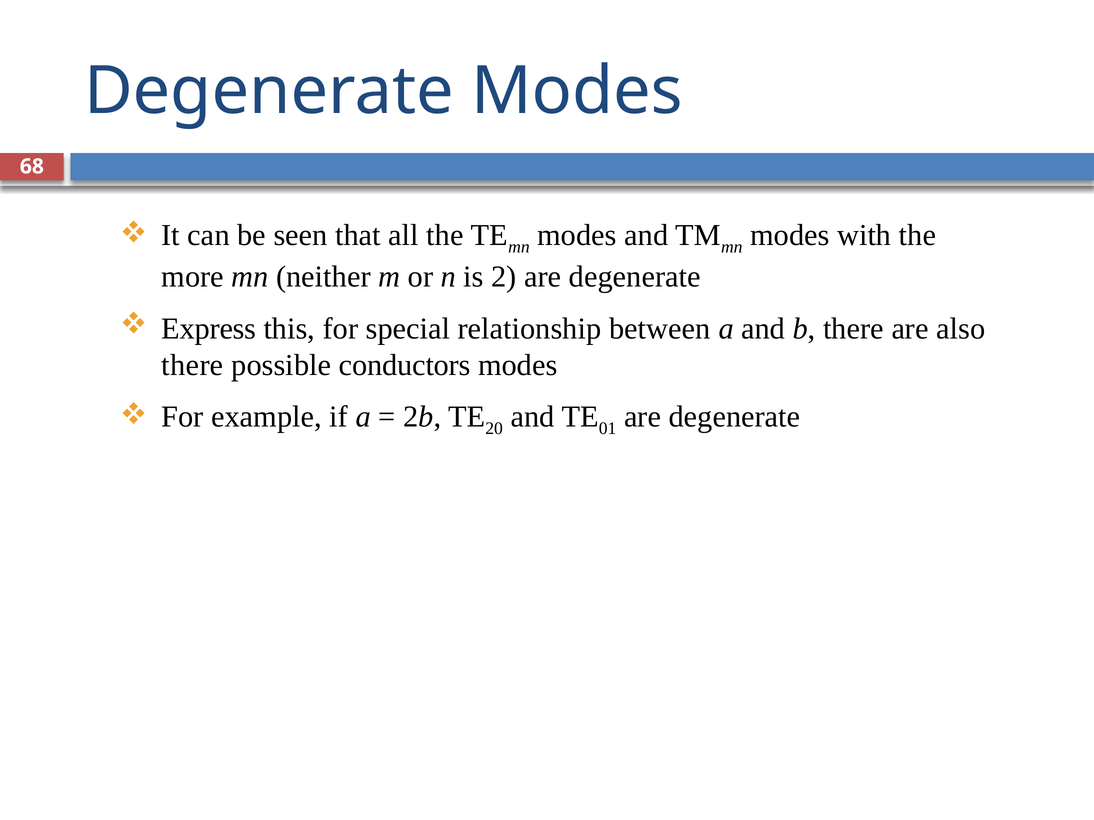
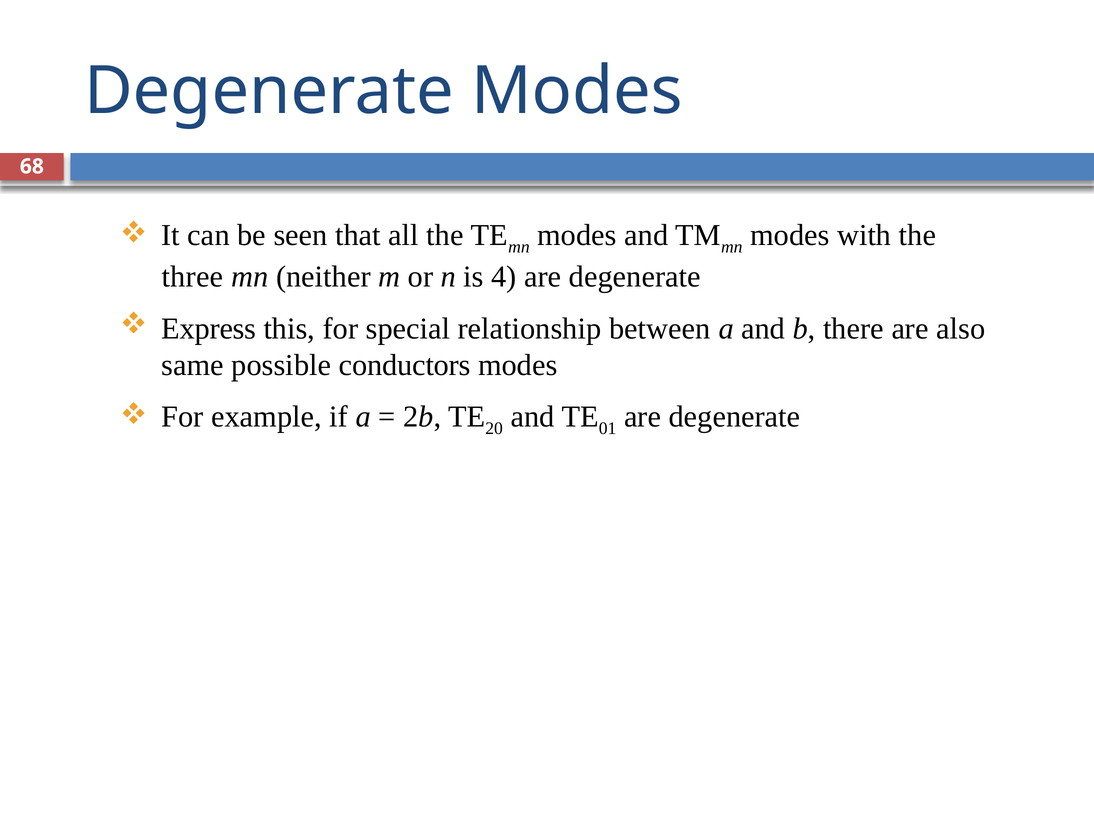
more: more -> three
2: 2 -> 4
there at (192, 365): there -> same
